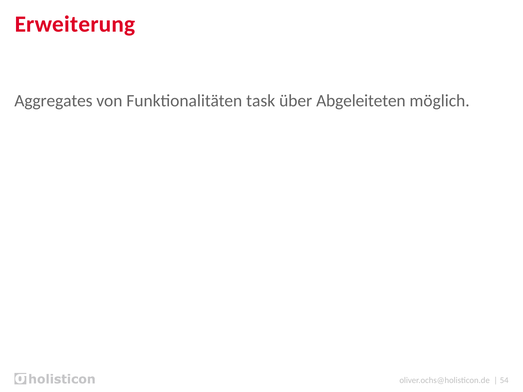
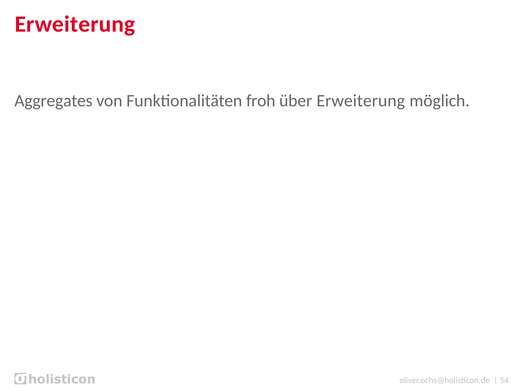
task: task -> froh
über Abgeleiteten: Abgeleiteten -> Erweiterung
